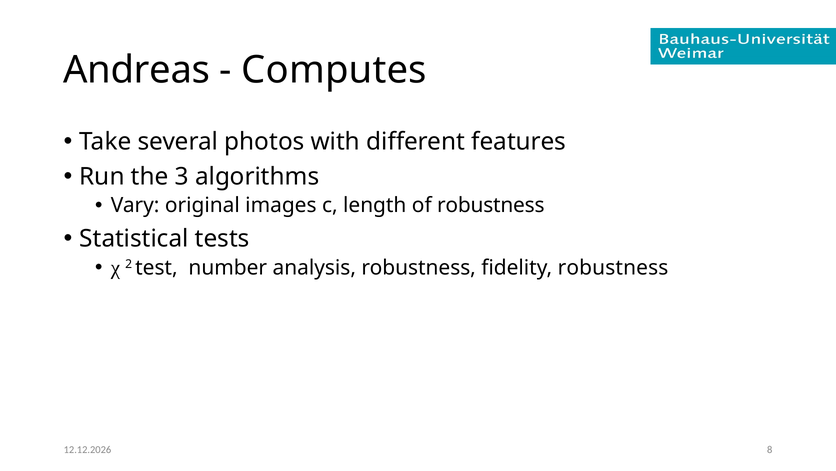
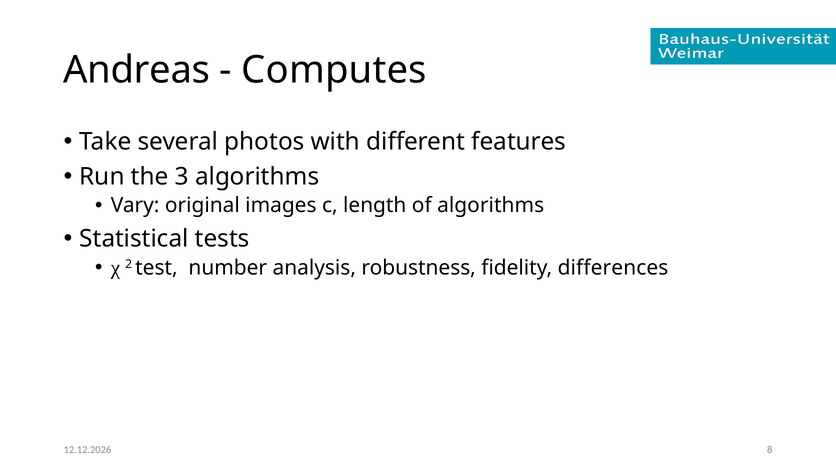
of robustness: robustness -> algorithms
fidelity robustness: robustness -> differences
